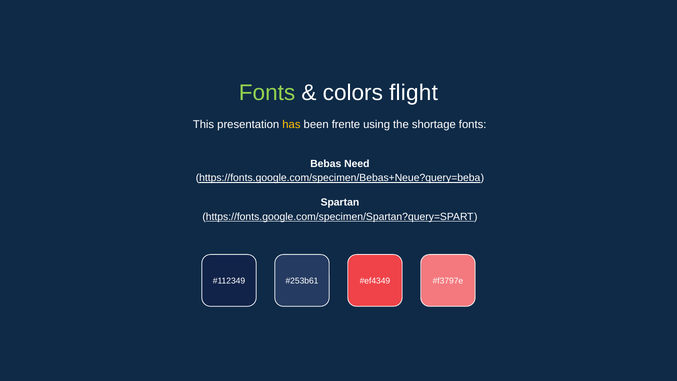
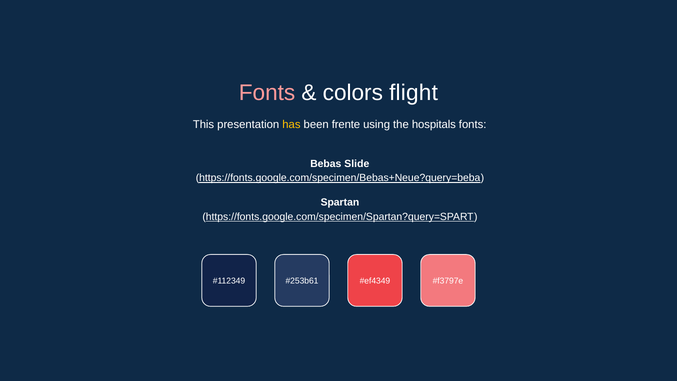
Fonts at (267, 93) colour: light green -> pink
shortage: shortage -> hospitals
Need: Need -> Slide
